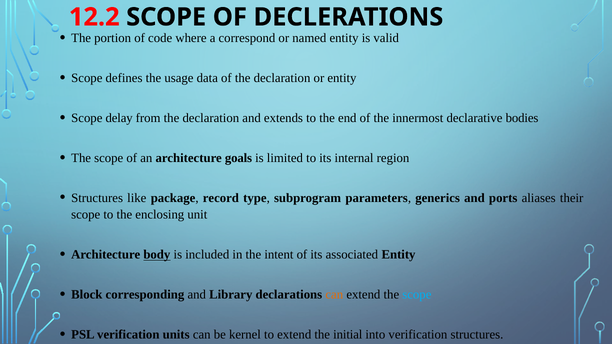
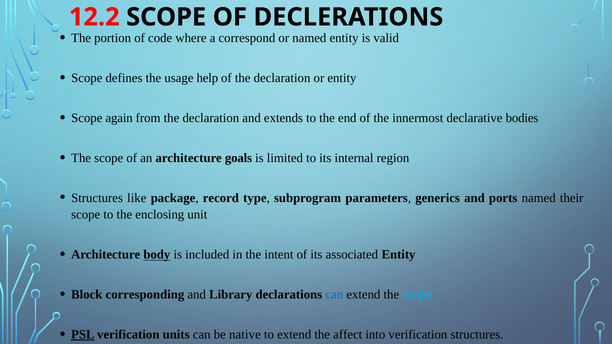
data: data -> help
delay: delay -> again
ports aliases: aliases -> named
can at (334, 295) colour: orange -> blue
PSL underline: none -> present
kernel: kernel -> native
initial: initial -> affect
